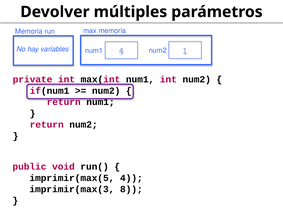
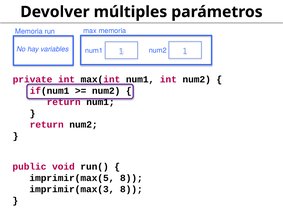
num1 4: 4 -> 1
imprimir(max(5 4: 4 -> 8
